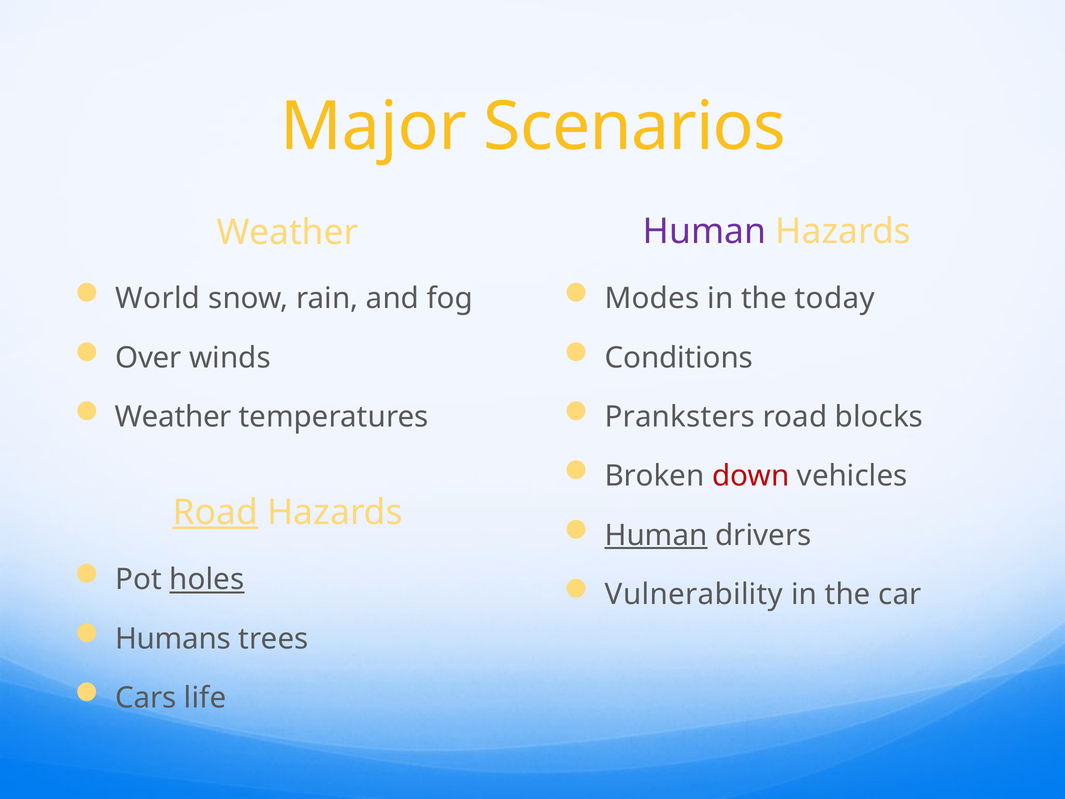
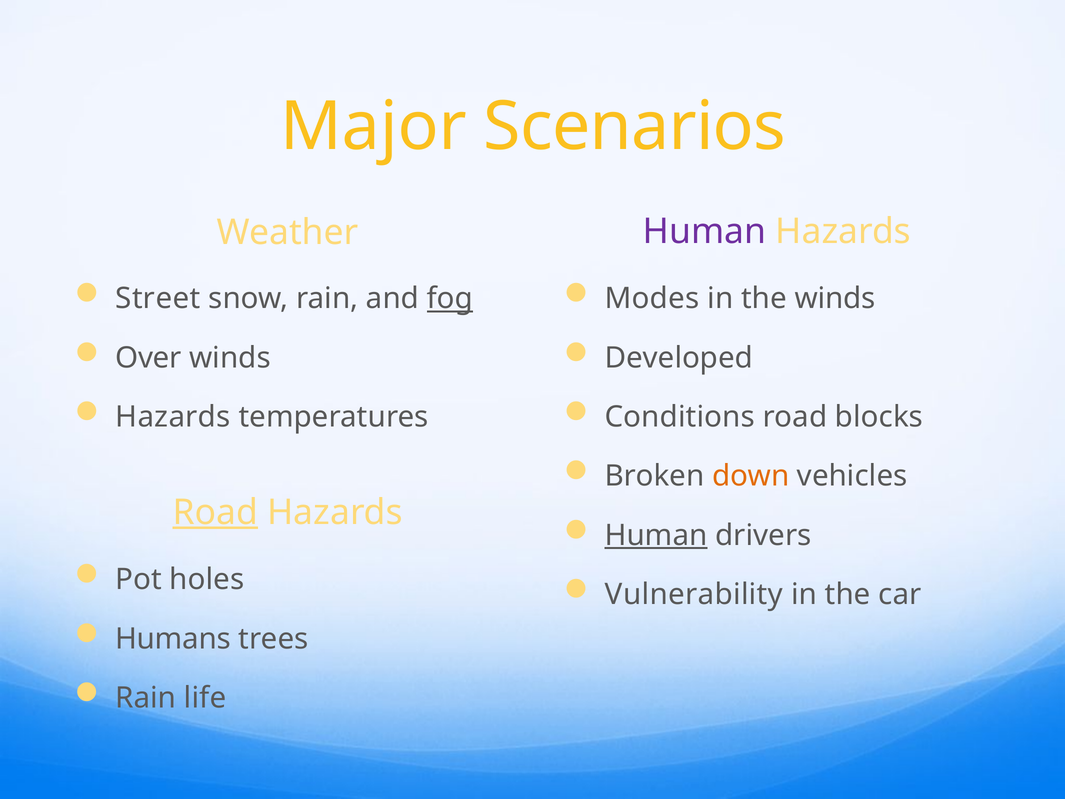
World: World -> Street
fog underline: none -> present
the today: today -> winds
Conditions: Conditions -> Developed
Weather at (173, 417): Weather -> Hazards
Pranksters: Pranksters -> Conditions
down colour: red -> orange
holes underline: present -> none
Cars at (146, 698): Cars -> Rain
